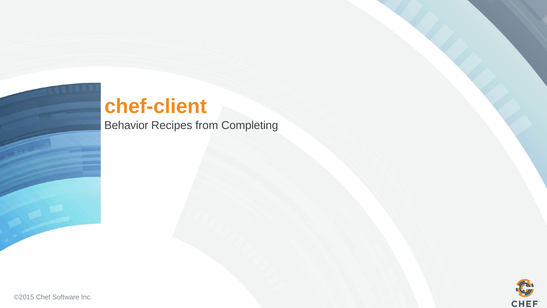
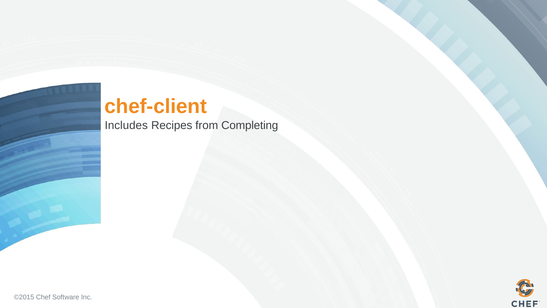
Behavior: Behavior -> Includes
